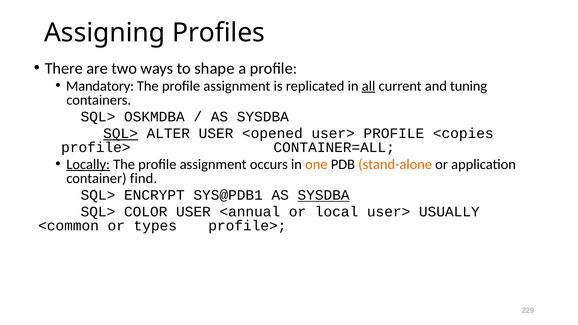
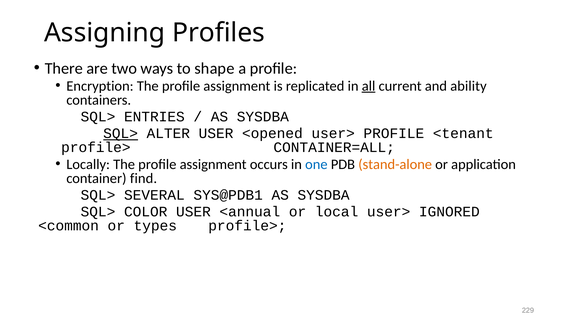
Mandatory: Mandatory -> Encryption
tuning: tuning -> ability
OSKMDBA: OSKMDBA -> ENTRIES
<copies: <copies -> <tenant
Locally underline: present -> none
one colour: orange -> blue
ENCRYPT: ENCRYPT -> SEVERAL
SYSDBA at (324, 195) underline: present -> none
USUALLY: USUALLY -> IGNORED
